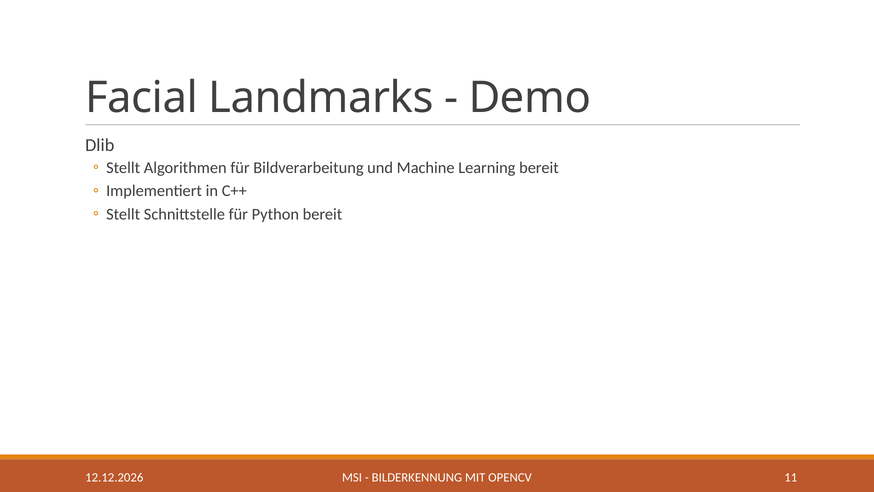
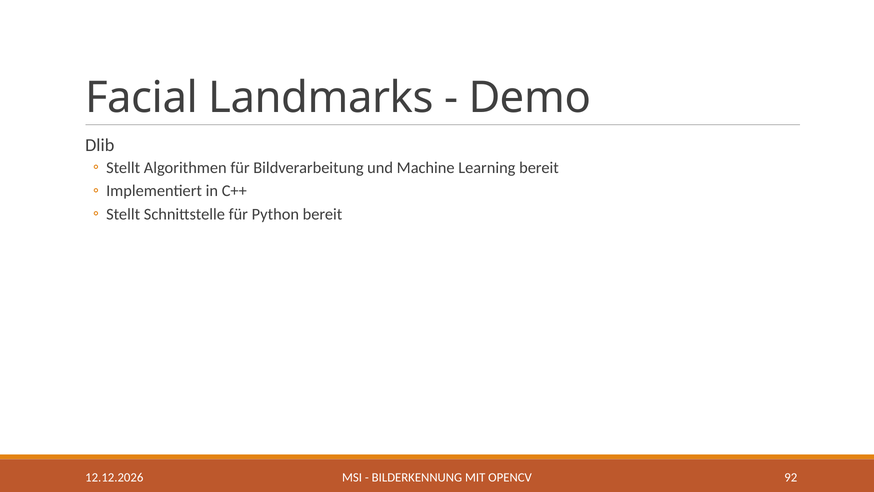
11: 11 -> 92
